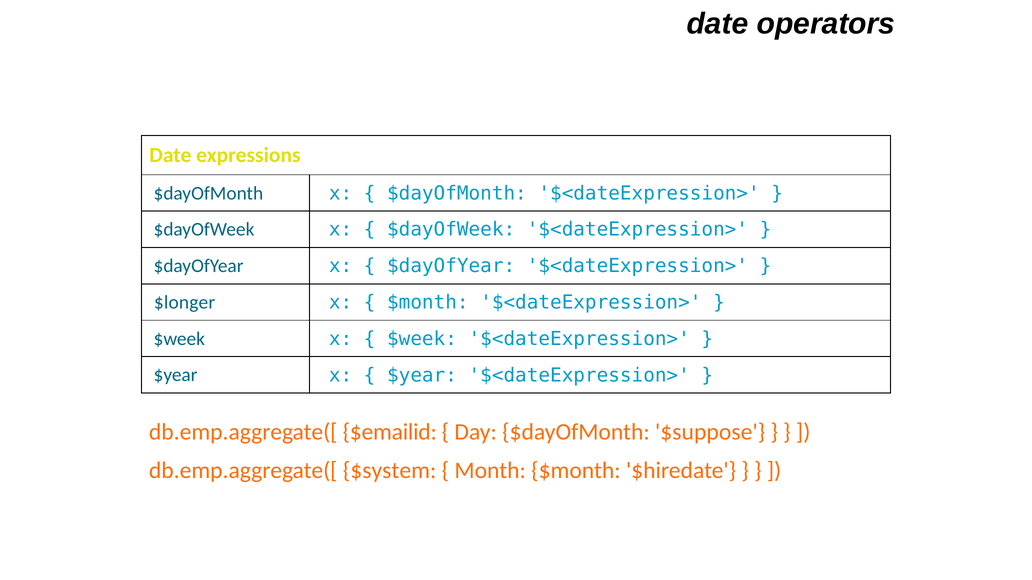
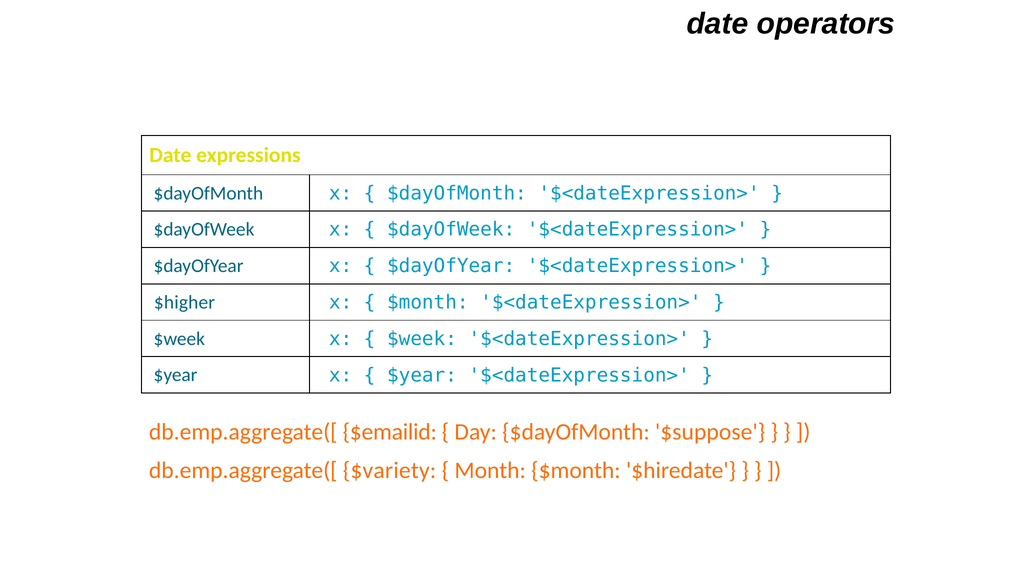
$longer: $longer -> $higher
$system: $system -> $variety
